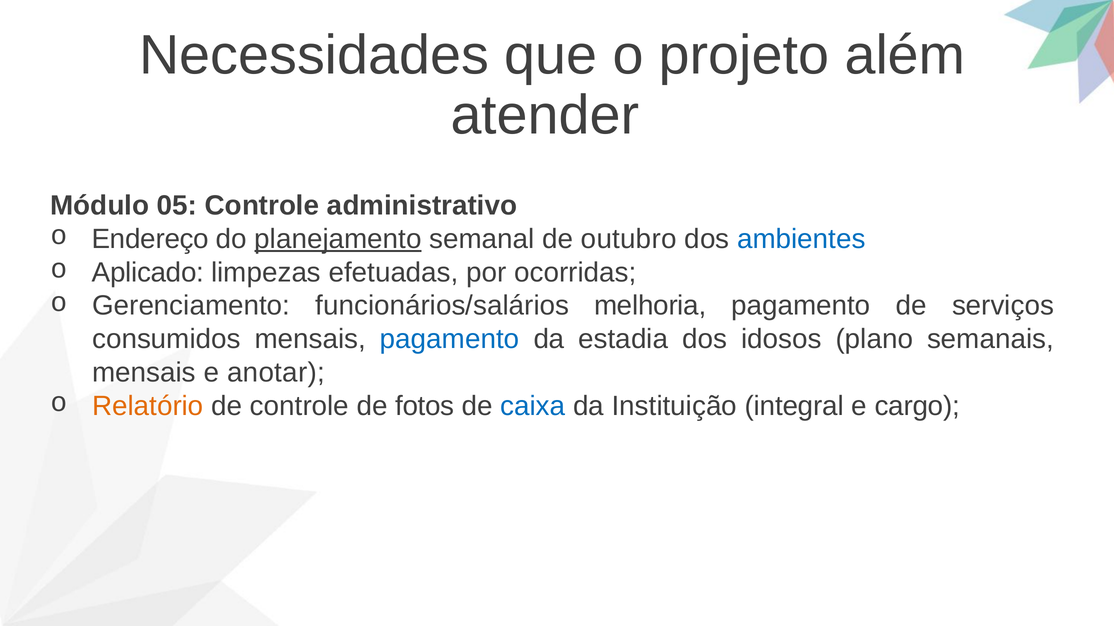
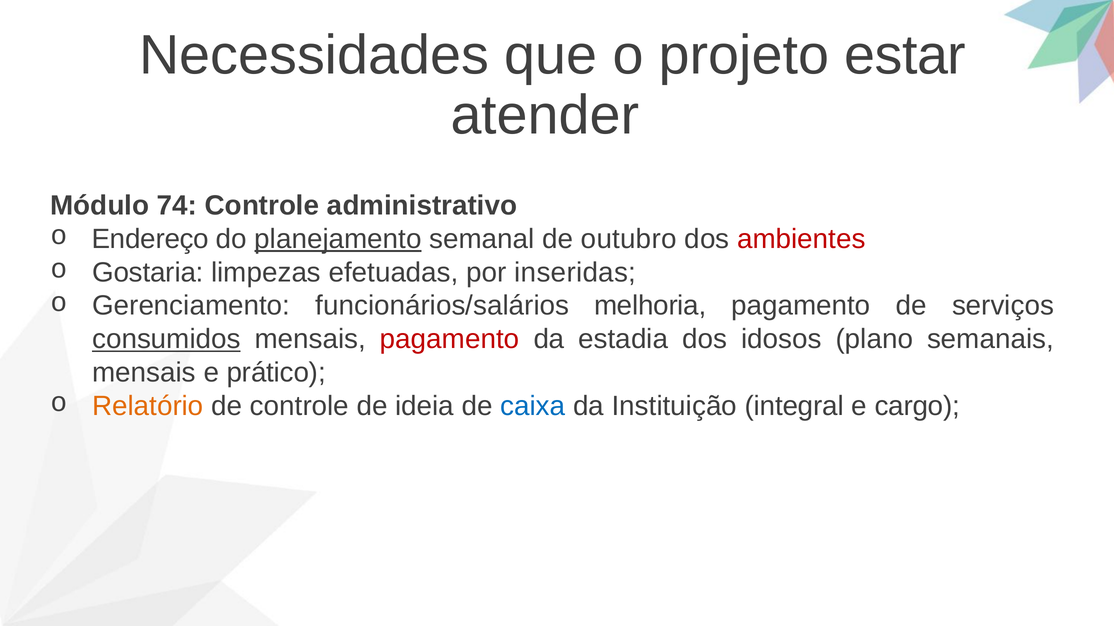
além: além -> estar
05: 05 -> 74
ambientes colour: blue -> red
Aplicado: Aplicado -> Gostaria
ocorridas: ocorridas -> inseridas
consumidos underline: none -> present
pagamento at (450, 339) colour: blue -> red
anotar: anotar -> prático
fotos: fotos -> ideia
